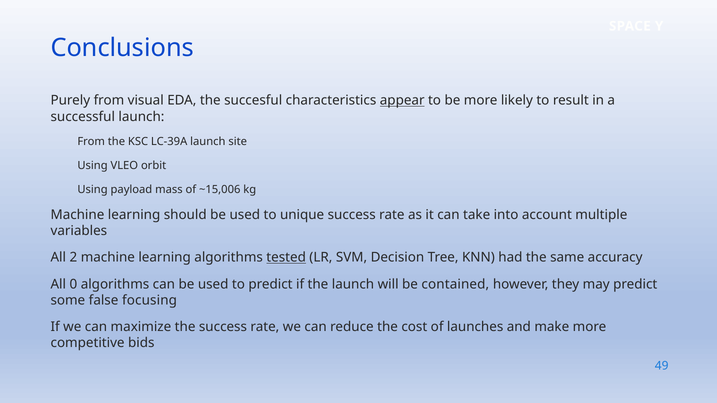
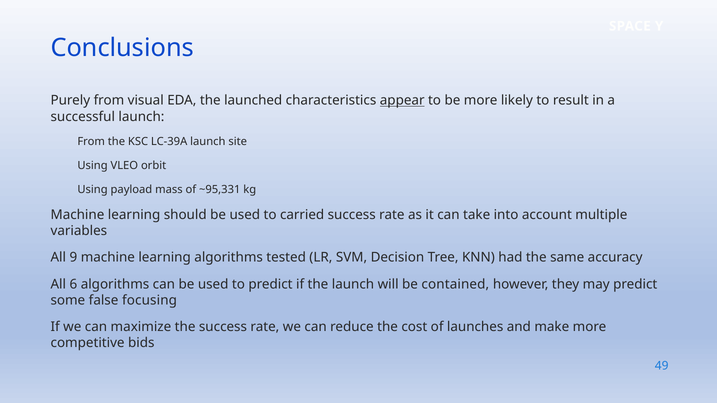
succesful: succesful -> launched
~15,006: ~15,006 -> ~95,331
unique: unique -> carried
2: 2 -> 9
tested underline: present -> none
0: 0 -> 6
